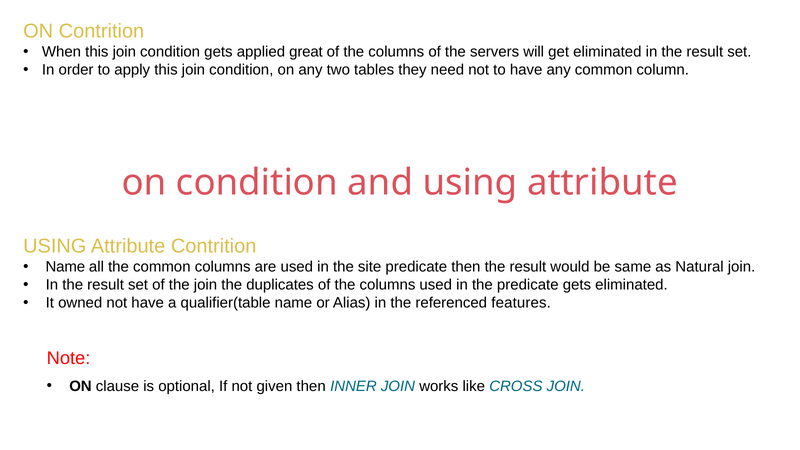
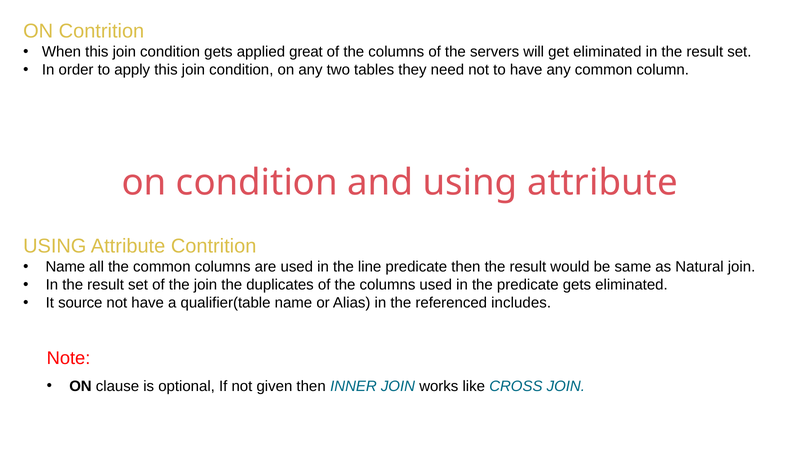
site: site -> line
owned: owned -> source
features: features -> includes
